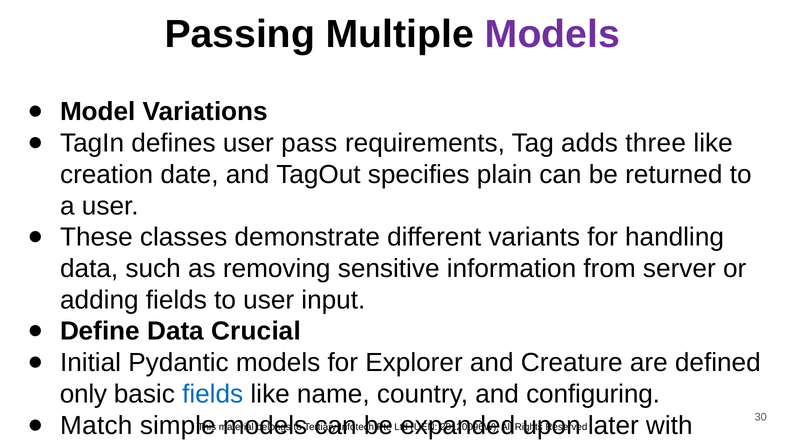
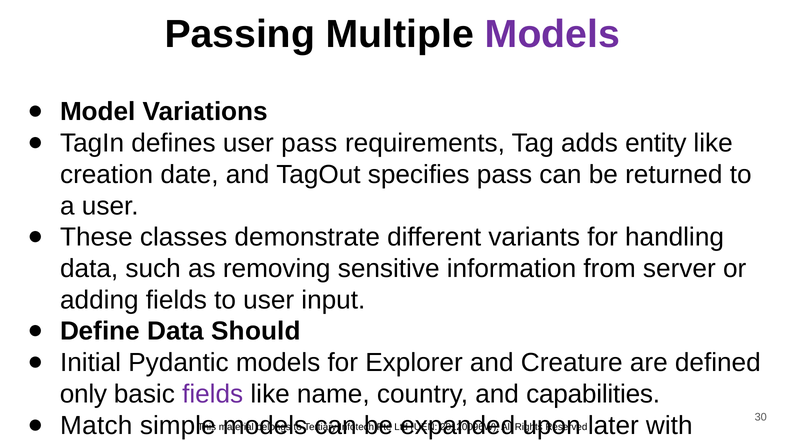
three: three -> entity
specifies plain: plain -> pass
Crucial: Crucial -> Should
fields at (213, 395) colour: blue -> purple
configuring: configuring -> capabilities
